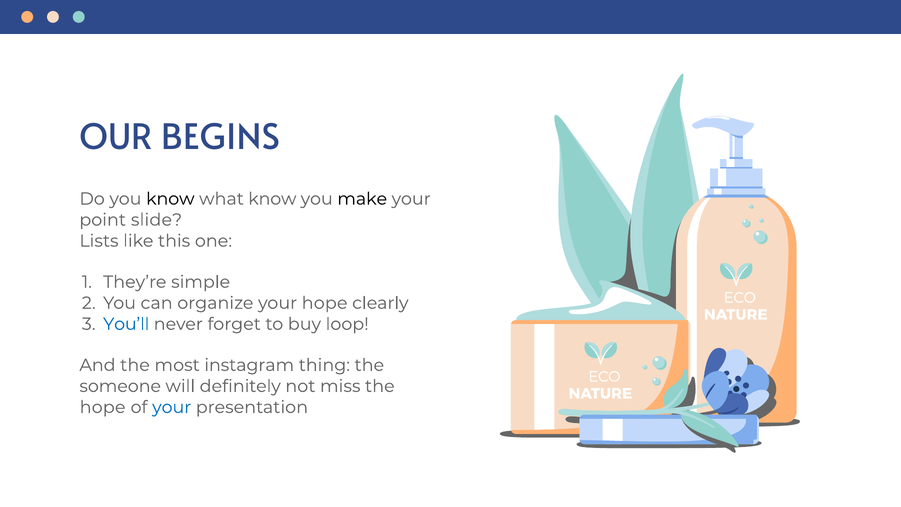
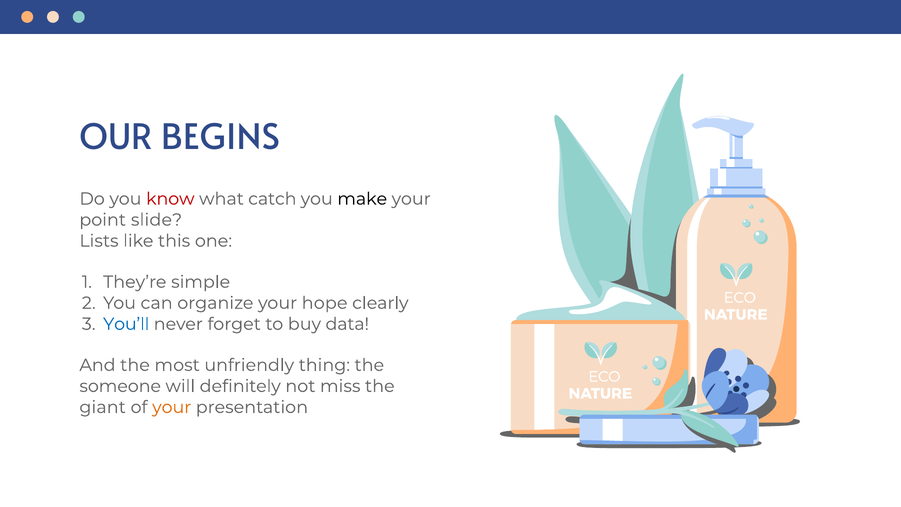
know at (170, 199) colour: black -> red
what know: know -> catch
loop: loop -> data
instagram: instagram -> unfriendly
hope at (103, 407): hope -> giant
your at (172, 407) colour: blue -> orange
